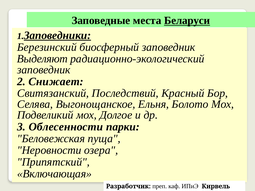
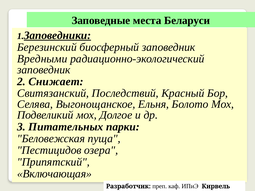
Беларуси underline: present -> none
Выделяют: Выделяют -> Вредными
Облесенности: Облесенности -> Питательных
Неровности: Неровности -> Пестицидов
